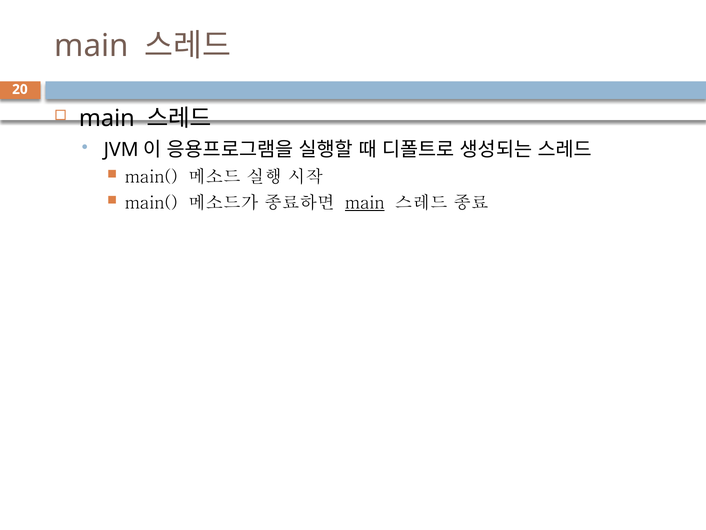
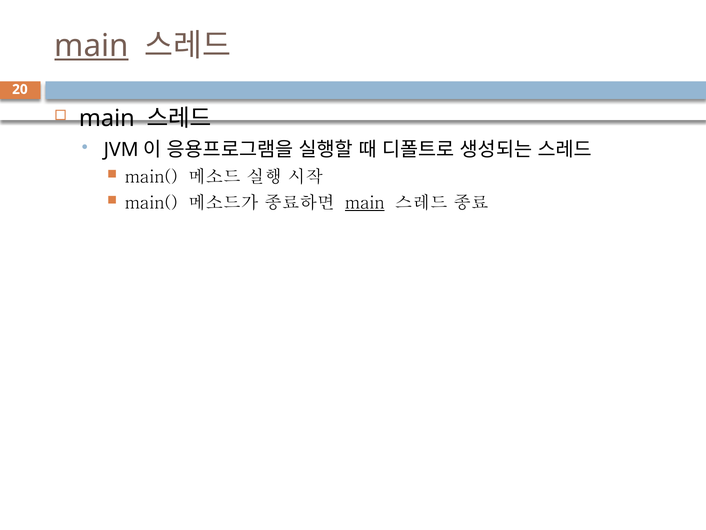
main at (91, 46) underline: none -> present
